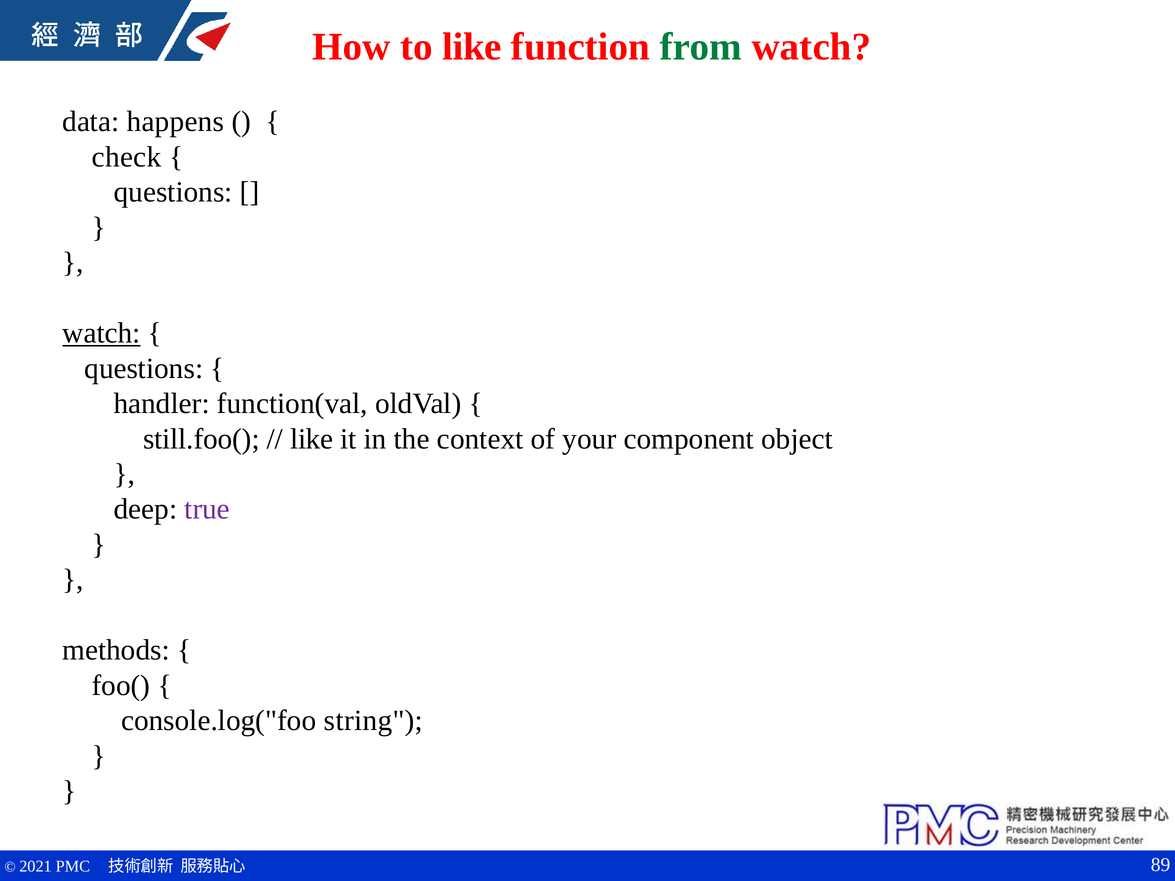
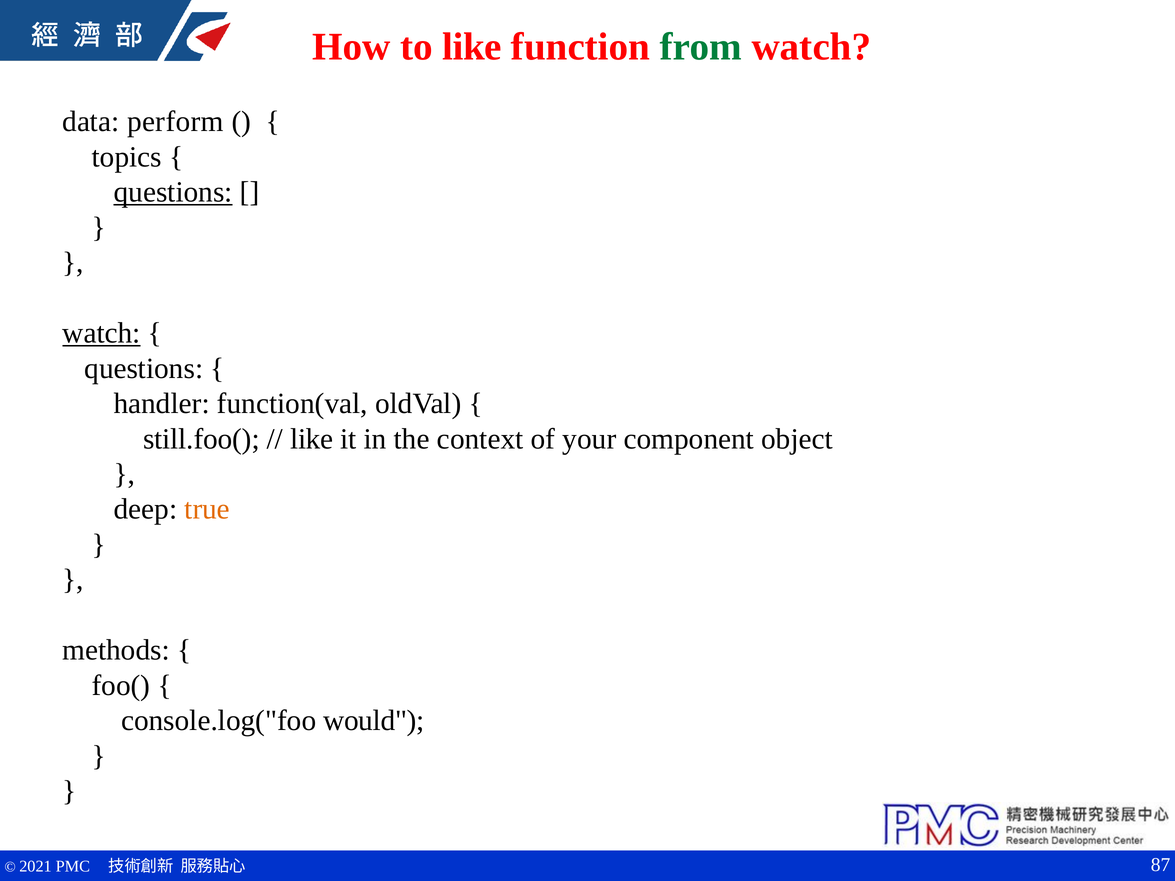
happens: happens -> perform
check: check -> topics
questions at (173, 192) underline: none -> present
true colour: purple -> orange
string: string -> would
89: 89 -> 87
